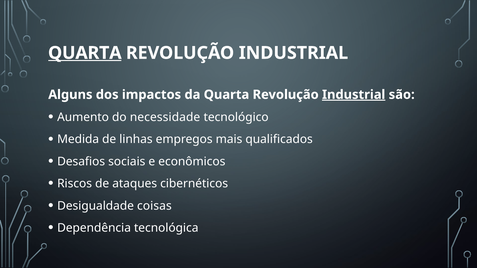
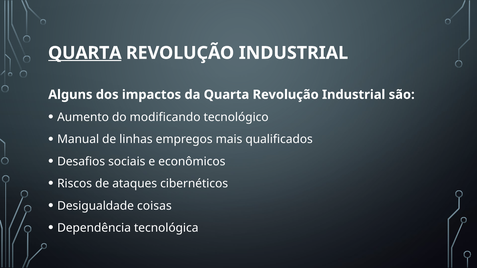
Industrial at (354, 95) underline: present -> none
necessidade: necessidade -> modificando
Medida: Medida -> Manual
